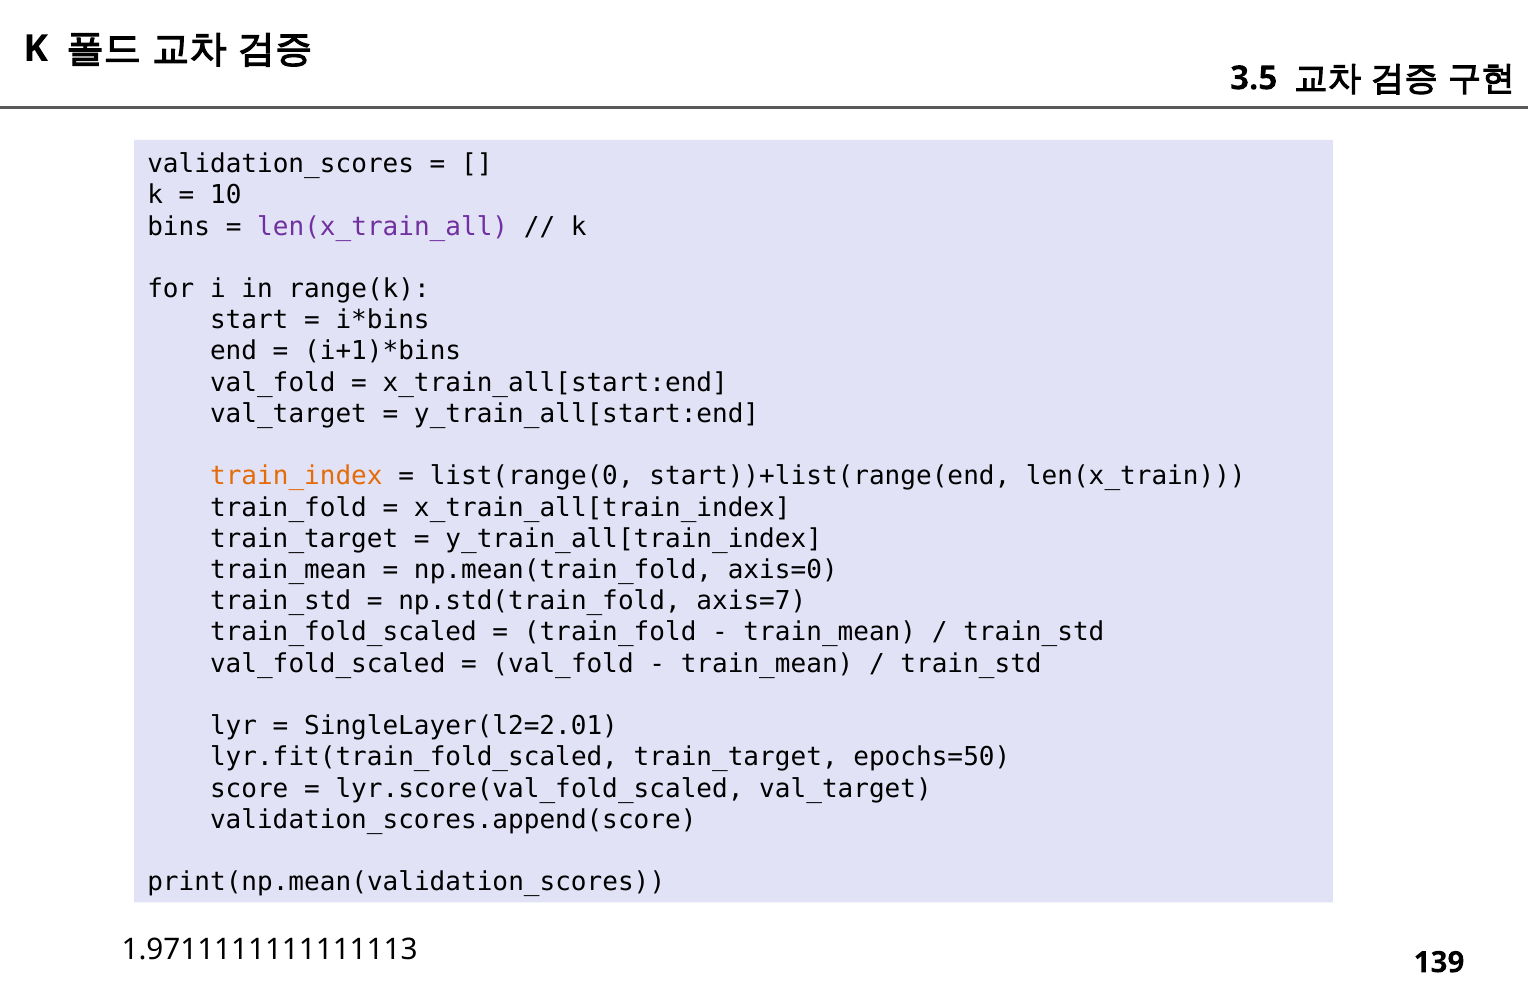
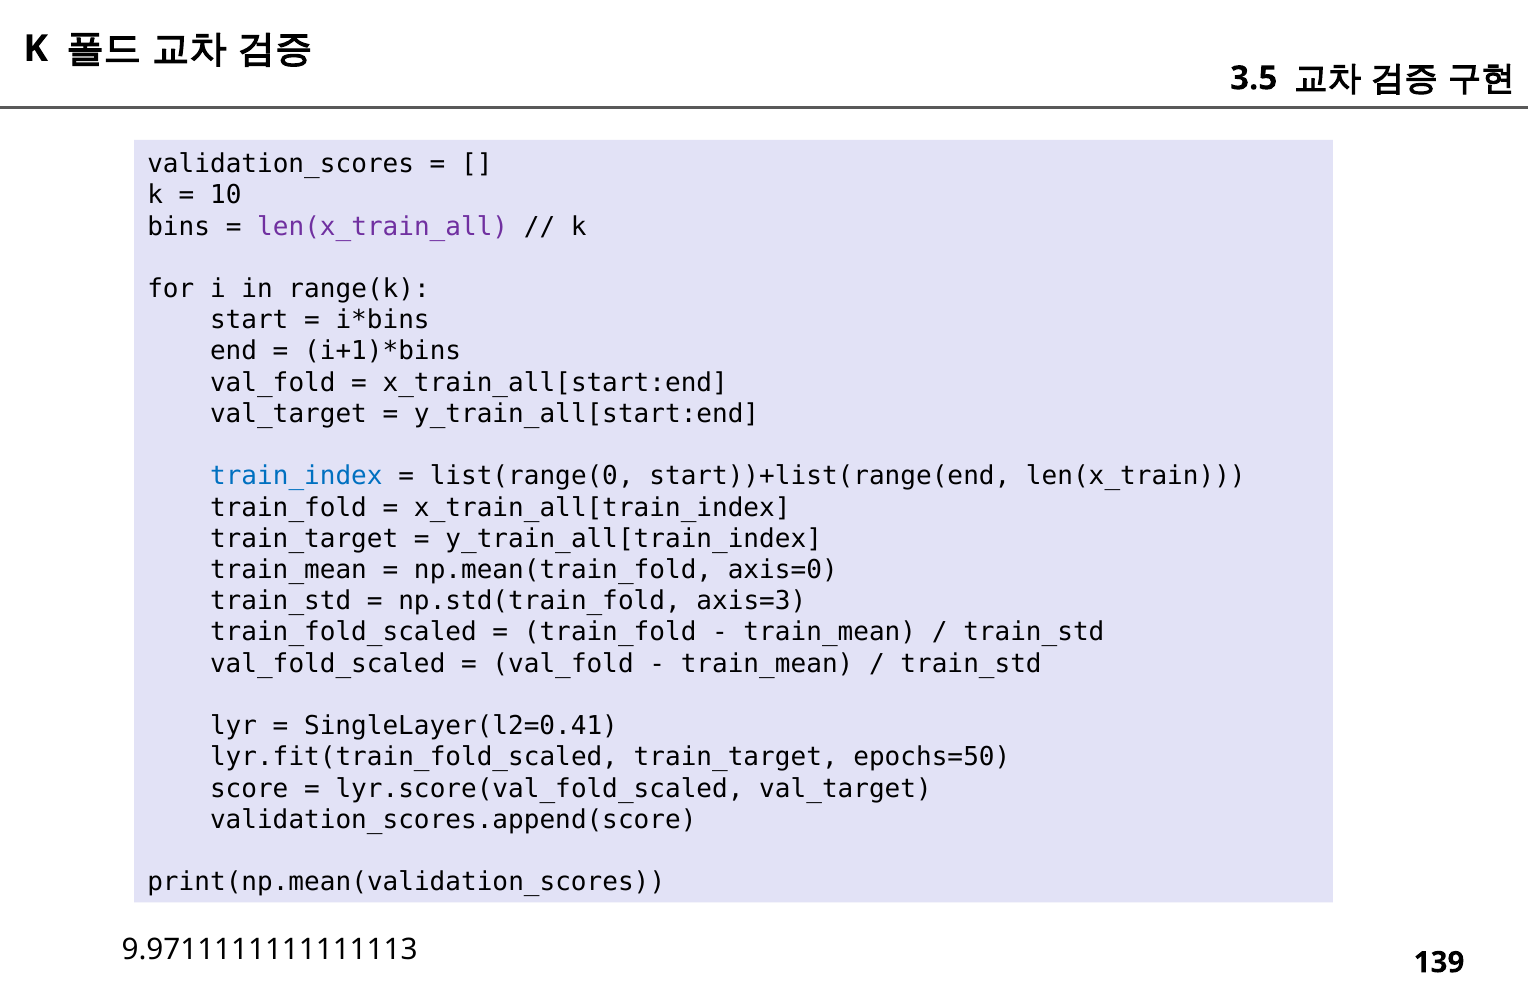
train_index colour: orange -> blue
axis=7: axis=7 -> axis=3
SingleLayer(l2=2.01: SingleLayer(l2=2.01 -> SingleLayer(l2=0.41
1.9711111111111113: 1.9711111111111113 -> 9.9711111111111113
